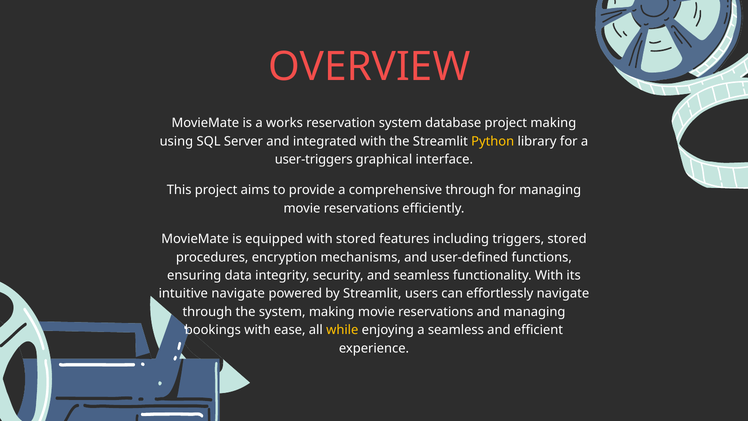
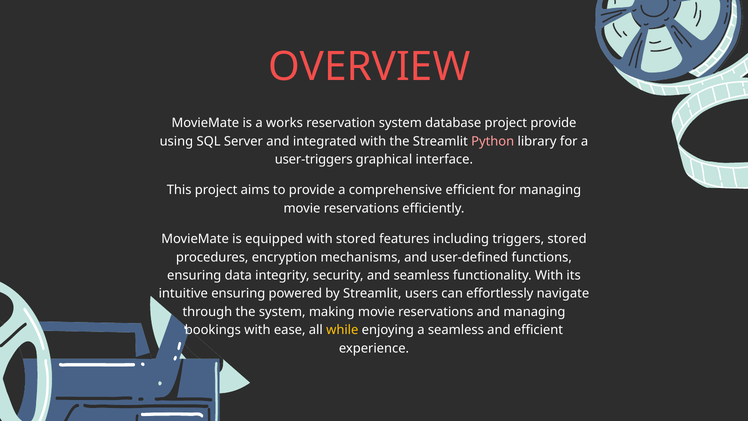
project making: making -> provide
Python colour: yellow -> pink
comprehensive through: through -> efficient
intuitive navigate: navigate -> ensuring
